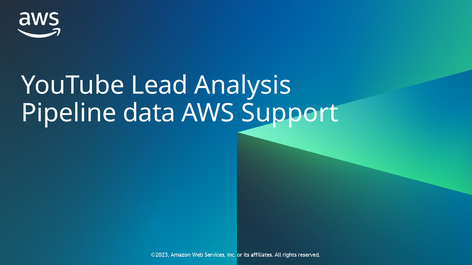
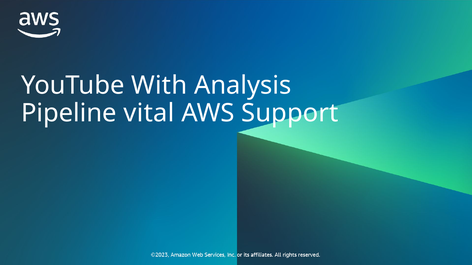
Lead: Lead -> With
data: data -> vital
